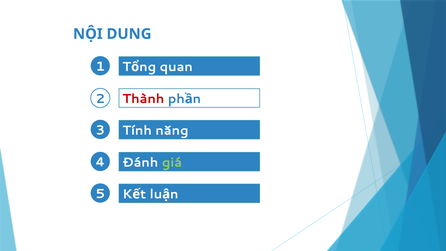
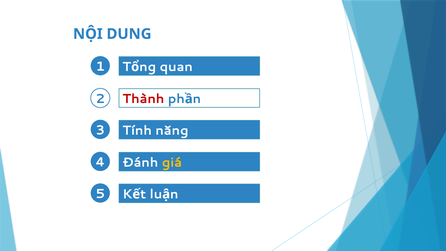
giá colour: light green -> yellow
